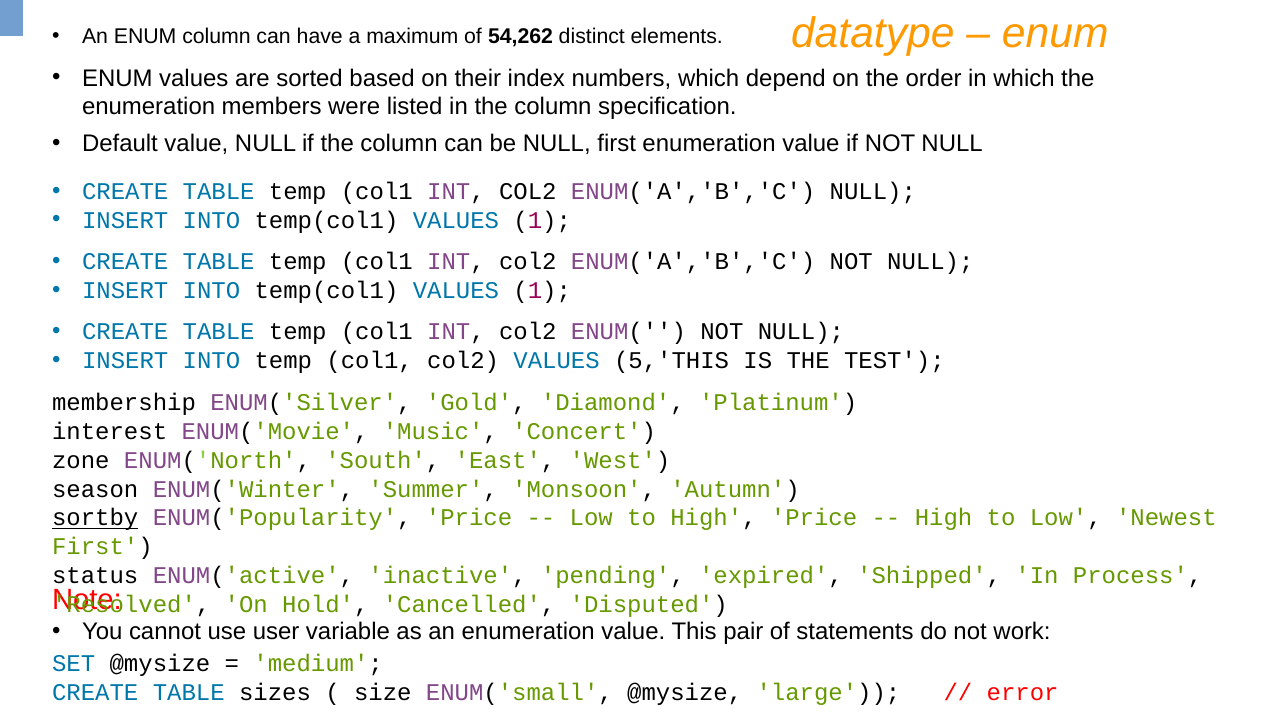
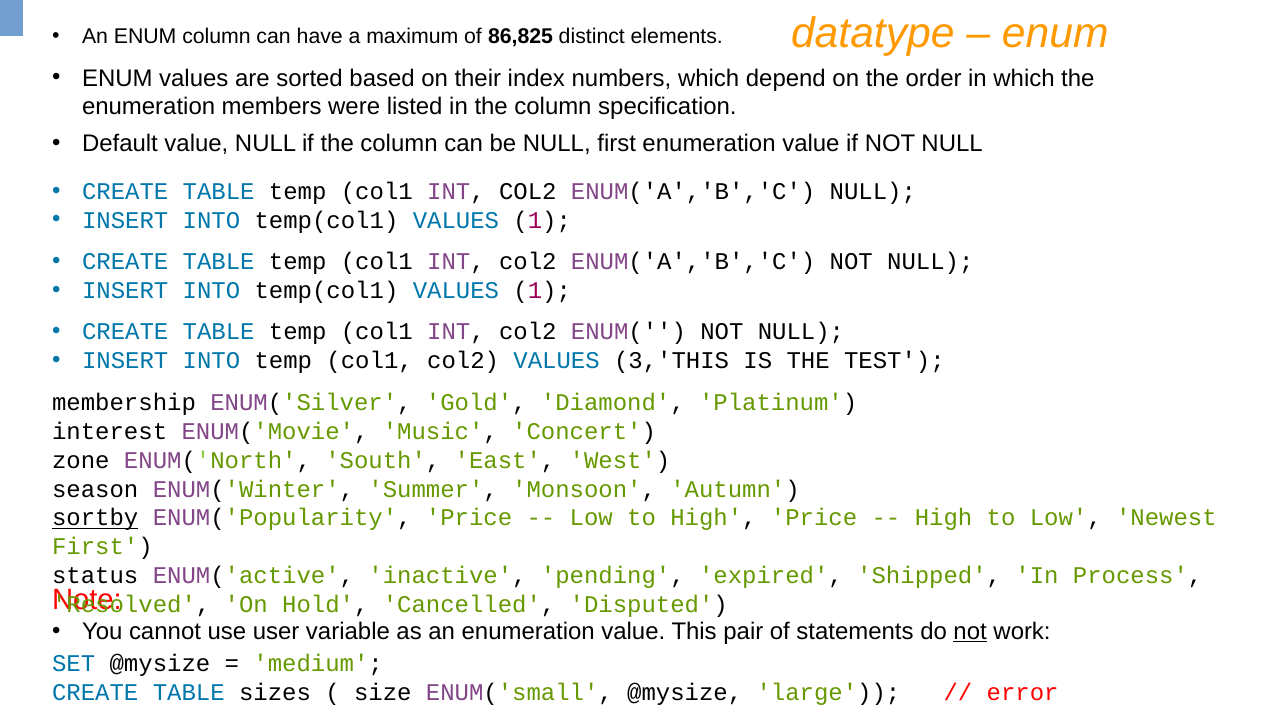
54,262: 54,262 -> 86,825
5,'THIS: 5,'THIS -> 3,'THIS
not at (970, 631) underline: none -> present
